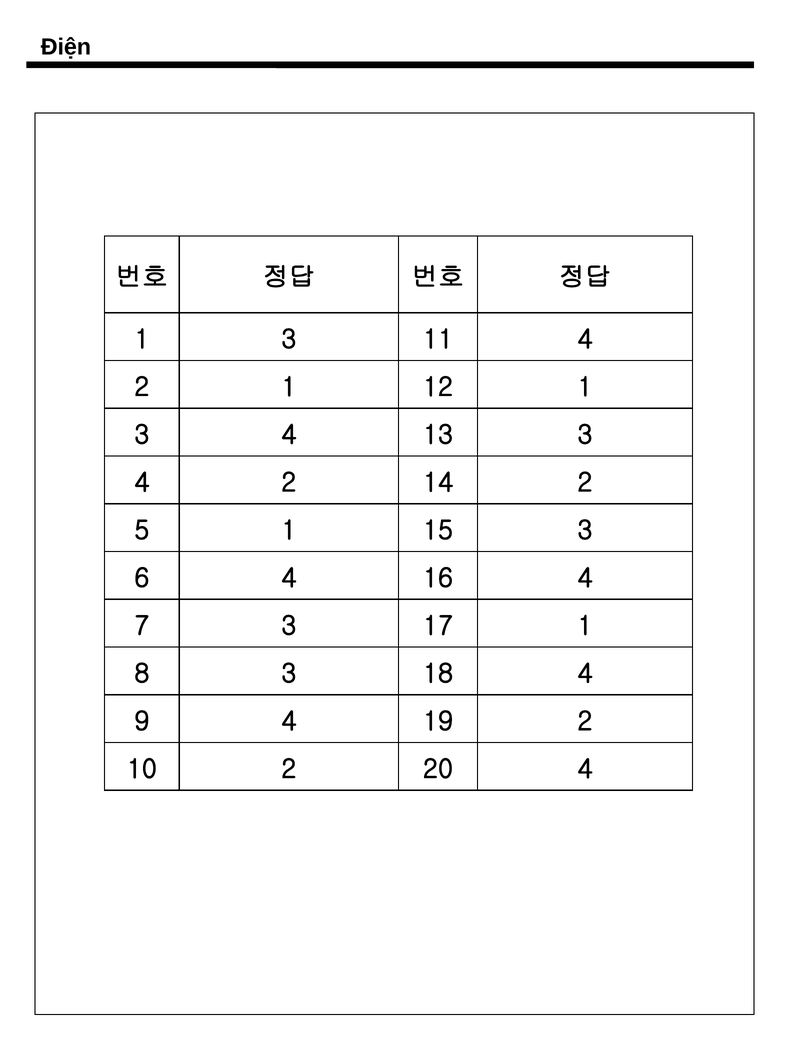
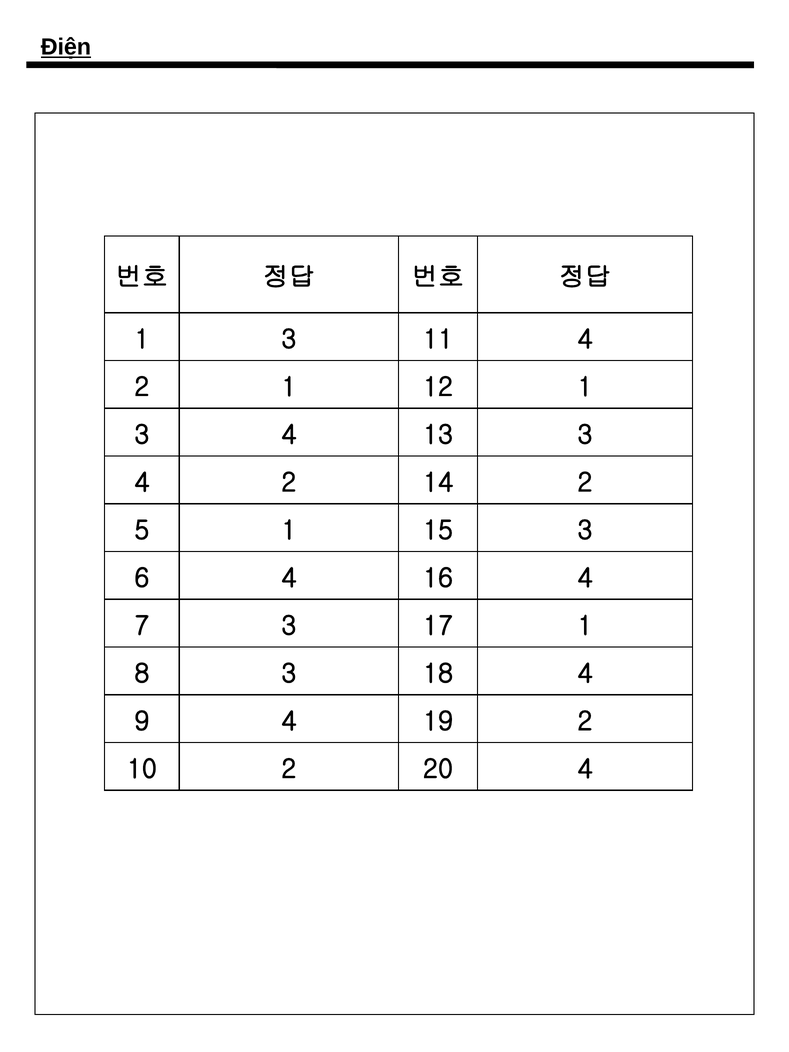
Điện underline: none -> present
